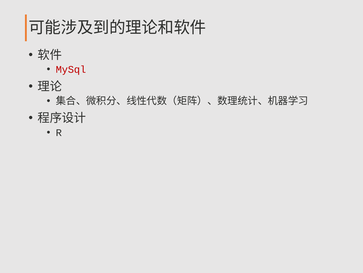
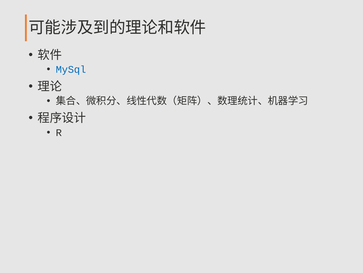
MySql colour: red -> blue
